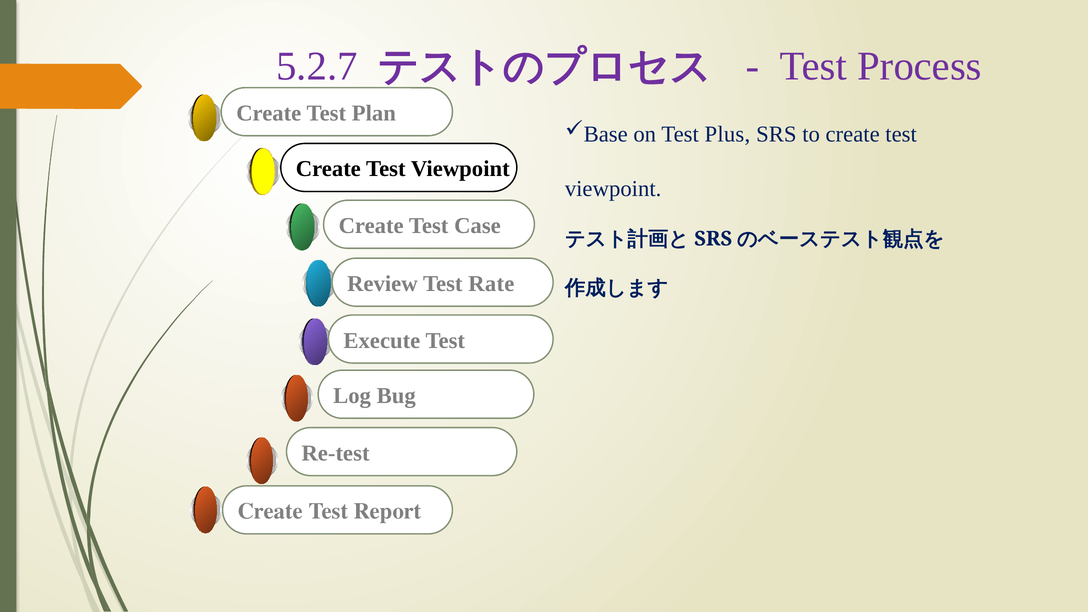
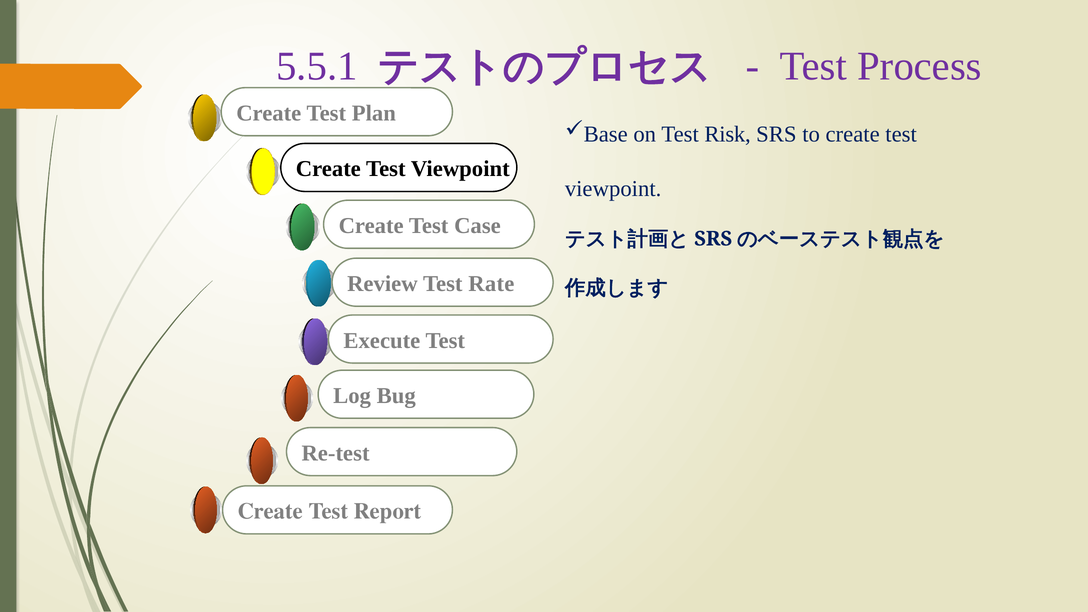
5.2.7: 5.2.7 -> 5.5.1
Plus: Plus -> Risk
